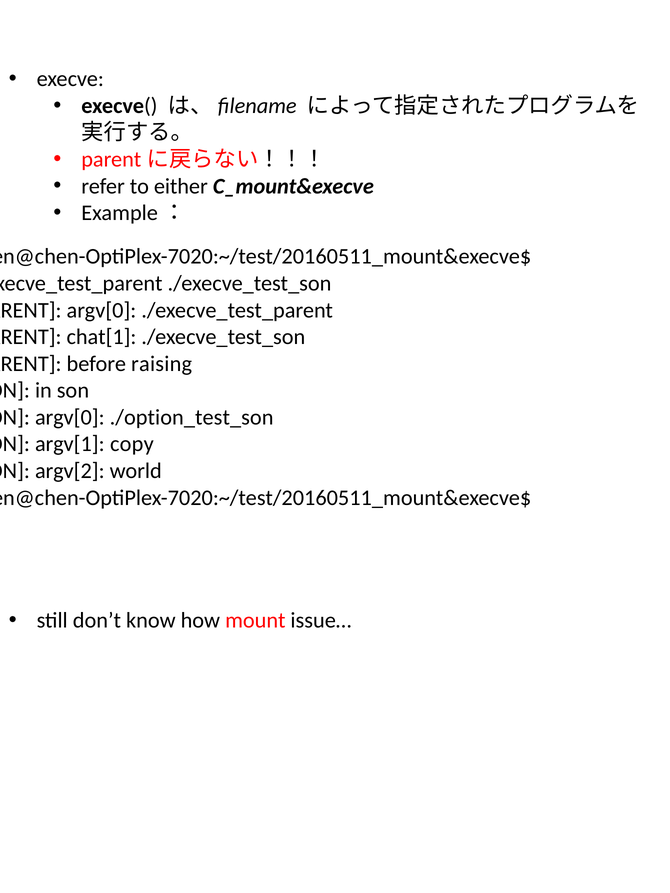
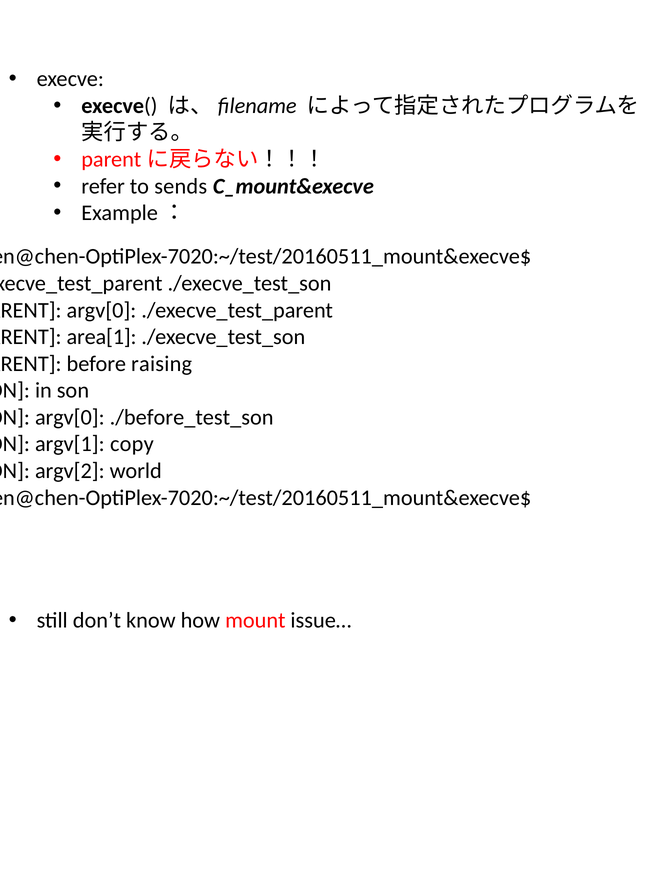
either: either -> sends
chat[1: chat[1 -> area[1
./option_test_son: ./option_test_son -> ./before_test_son
